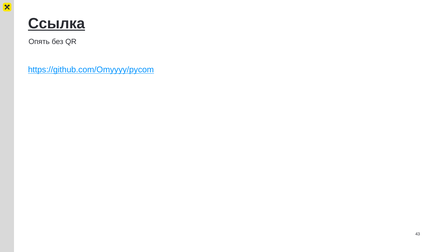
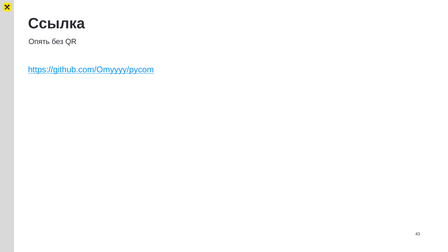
Ссылка underline: present -> none
